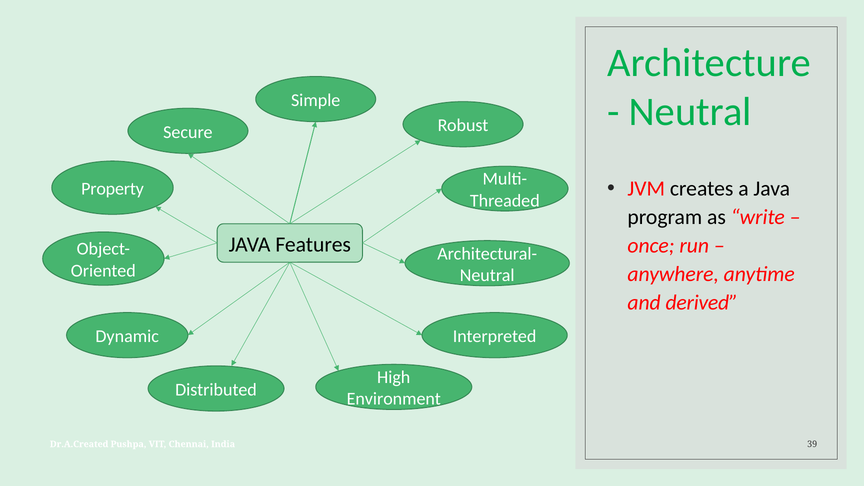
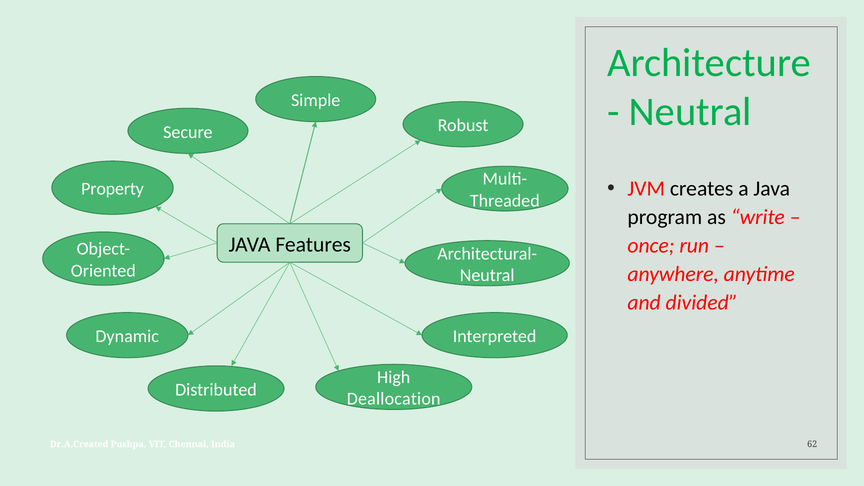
derived: derived -> divided
Environment: Environment -> Deallocation
39: 39 -> 62
